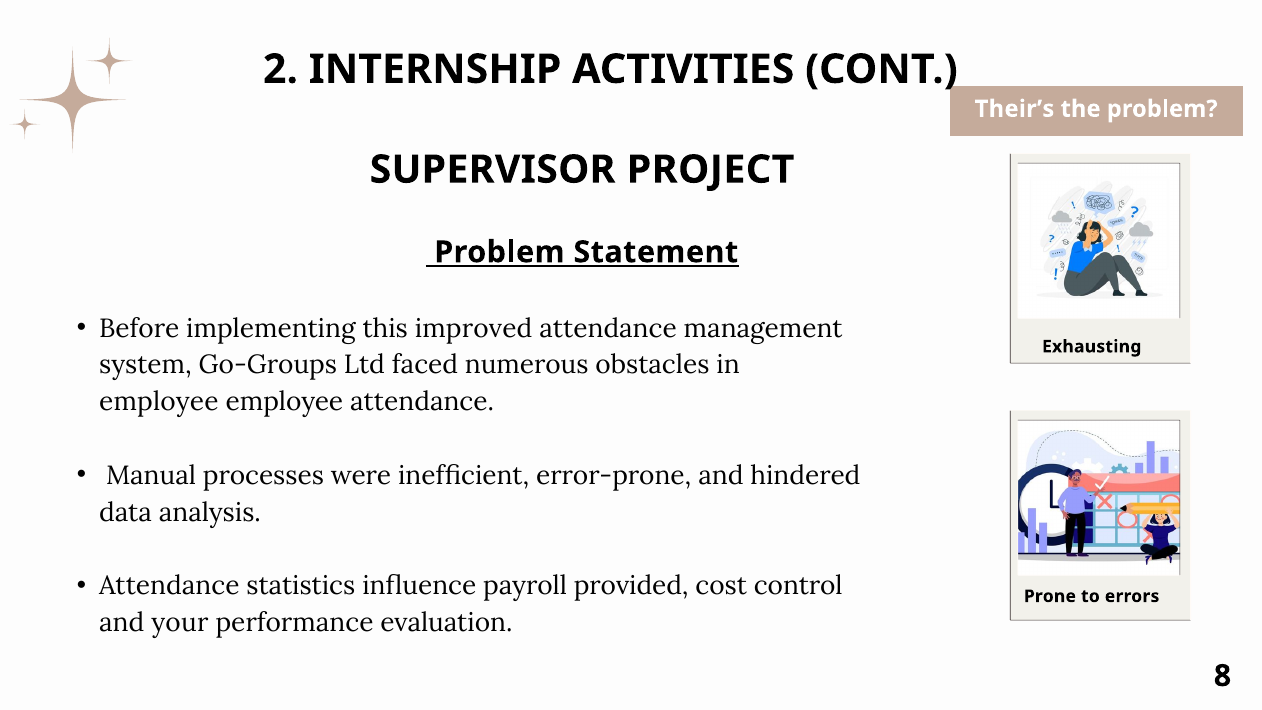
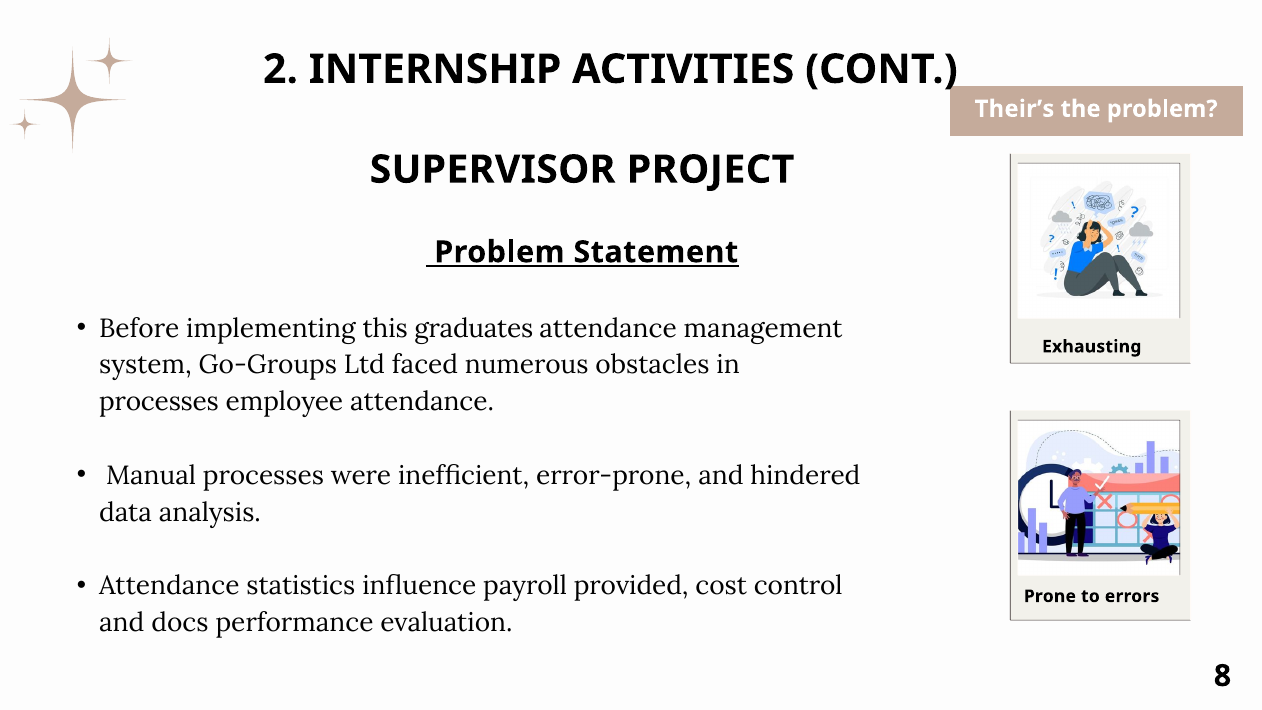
improved: improved -> graduates
employee at (159, 402): employee -> processes
your: your -> docs
